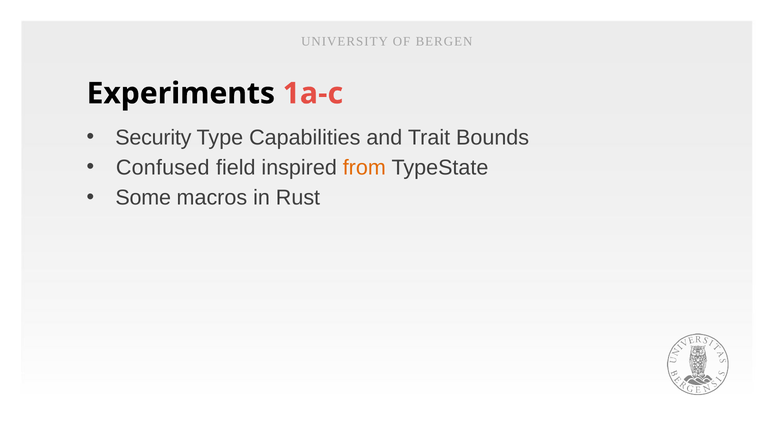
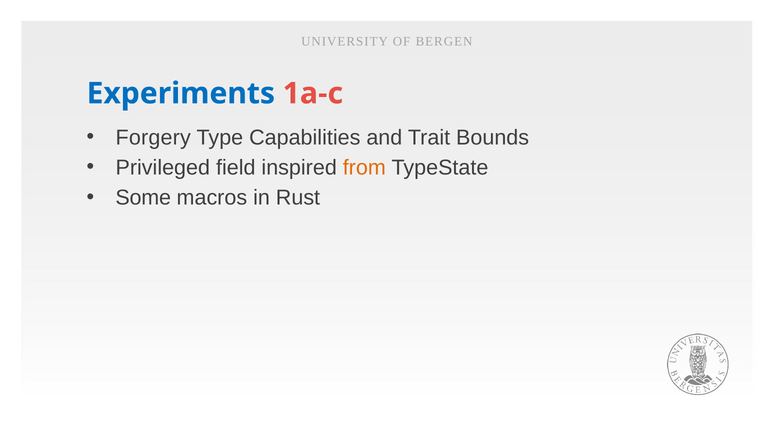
Experiments colour: black -> blue
Security: Security -> Forgery
Confused: Confused -> Privileged
